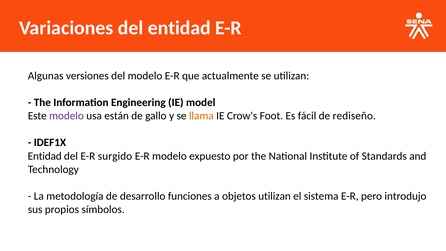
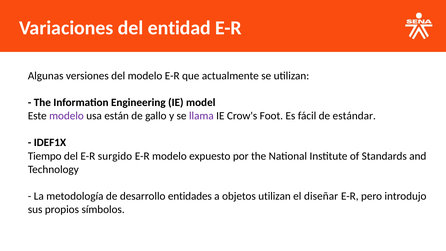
llama colour: orange -> purple
rediseño: rediseño -> estándar
Entidad at (45, 156): Entidad -> Tiempo
funciones: funciones -> entidades
sistema: sistema -> diseñar
